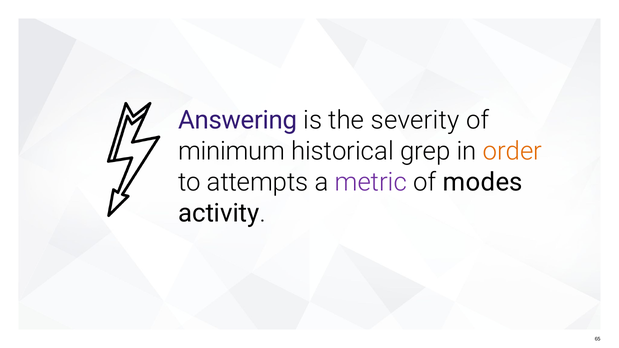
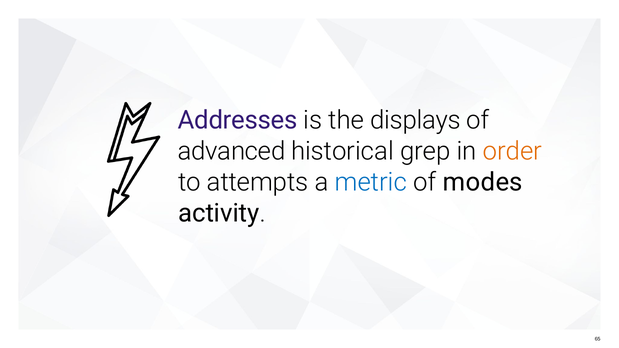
Answering: Answering -> Addresses
severity: severity -> displays
minimum: minimum -> advanced
metric colour: purple -> blue
